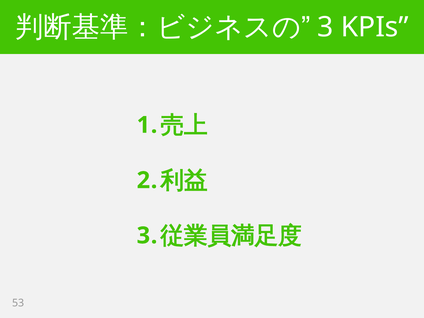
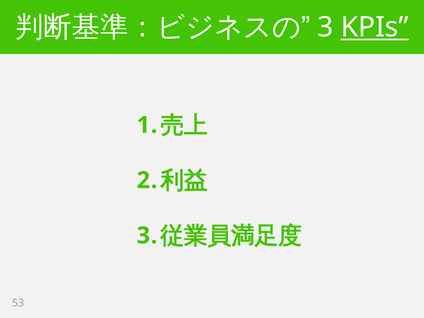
KPIs underline: none -> present
